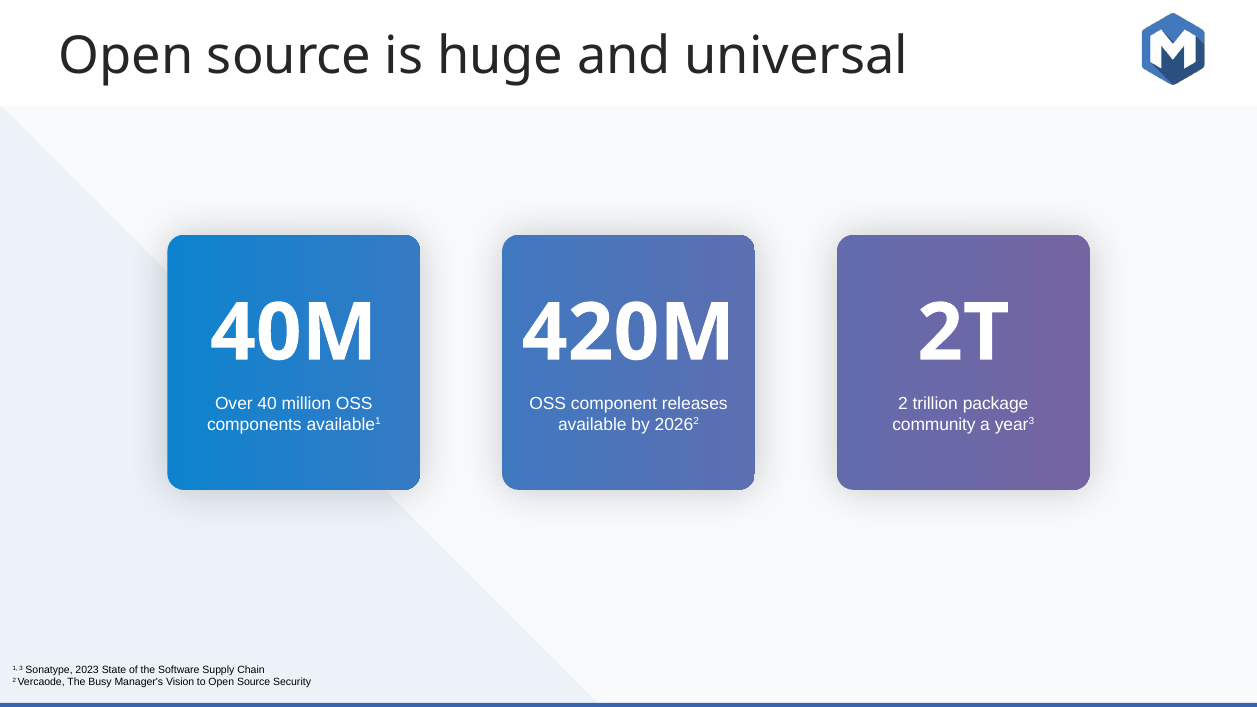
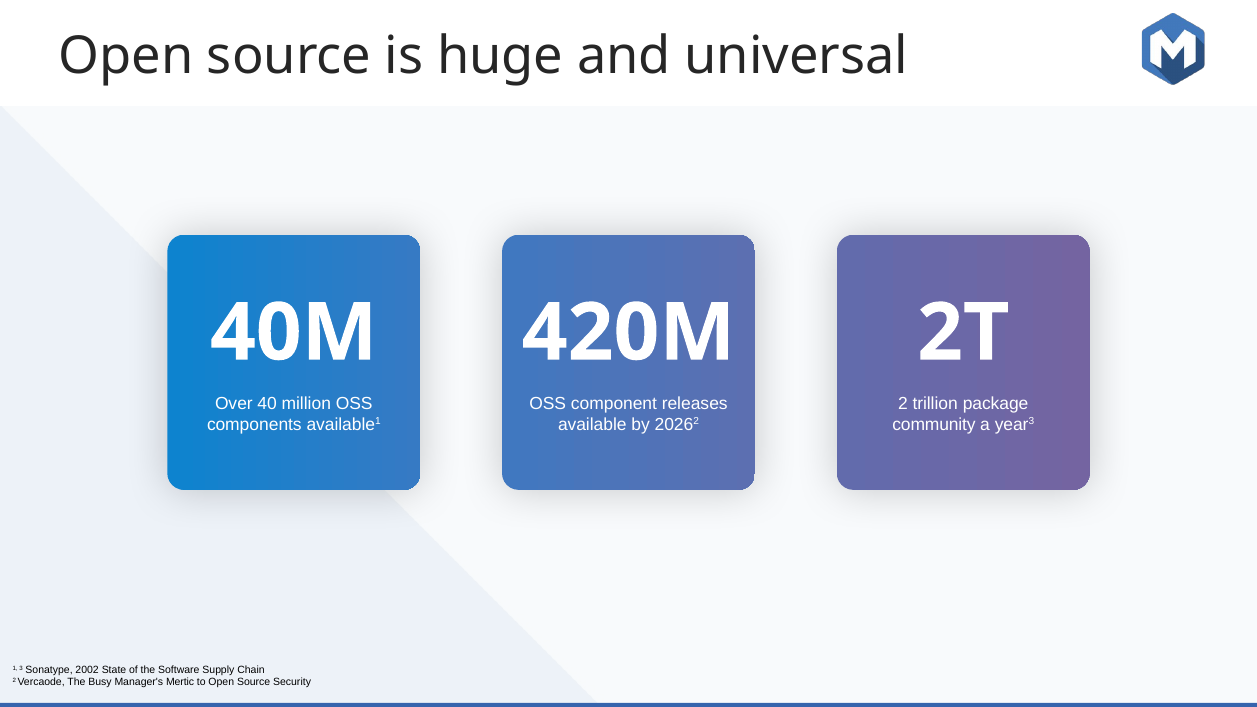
2023: 2023 -> 2002
Vision: Vision -> Mertic
